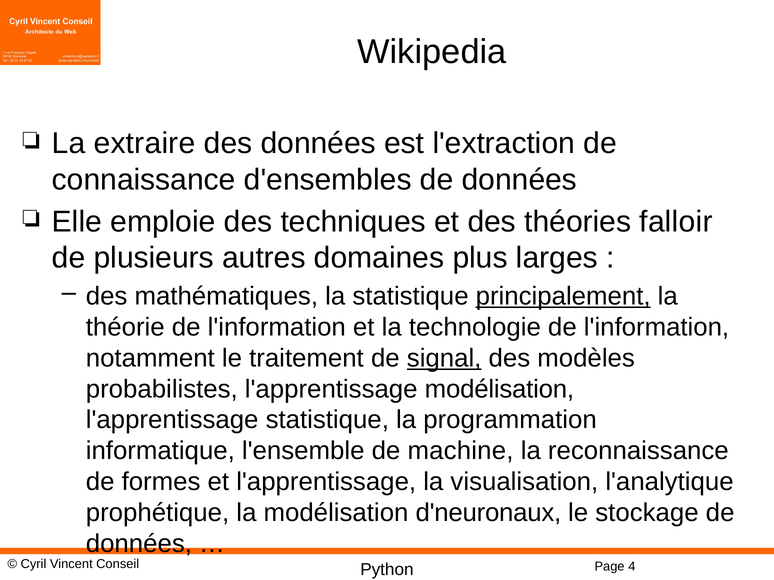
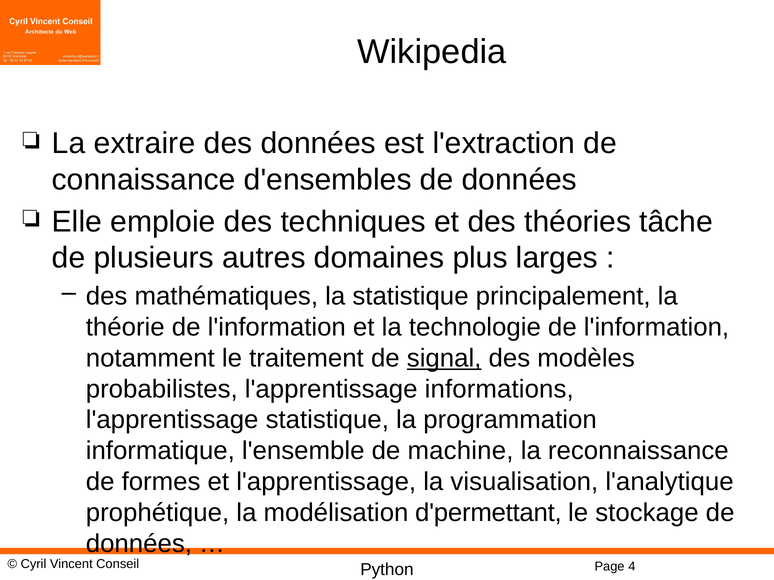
falloir: falloir -> tâche
principalement underline: present -> none
l'apprentissage modélisation: modélisation -> informations
d'neuronaux: d'neuronaux -> d'permettant
